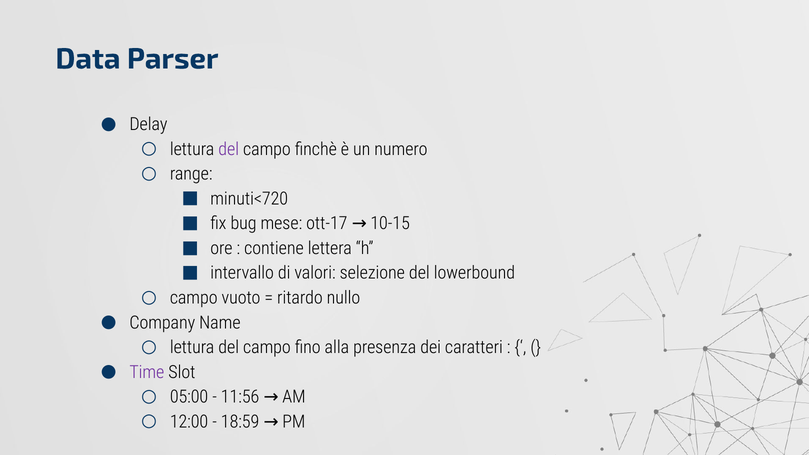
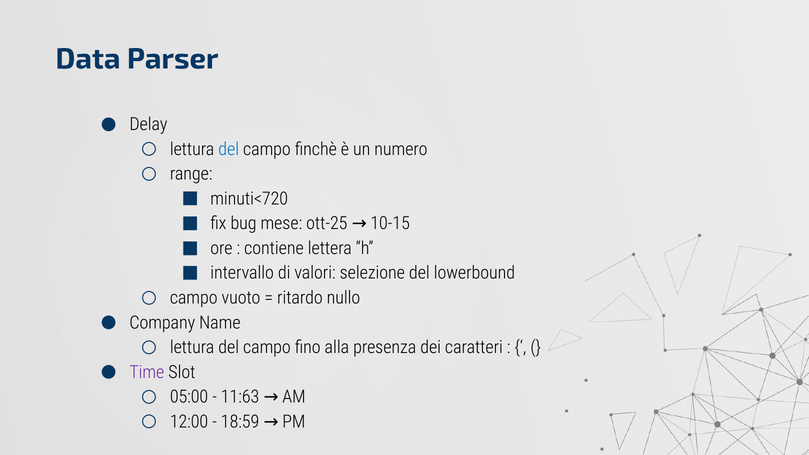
del at (229, 149) colour: purple -> blue
ott-17: ott-17 -> ott-25
11:56: 11:56 -> 11:63
